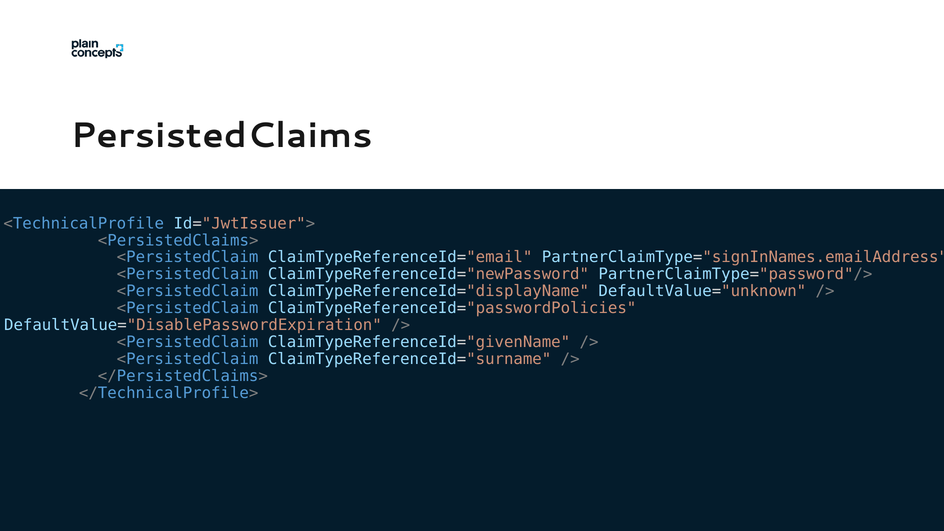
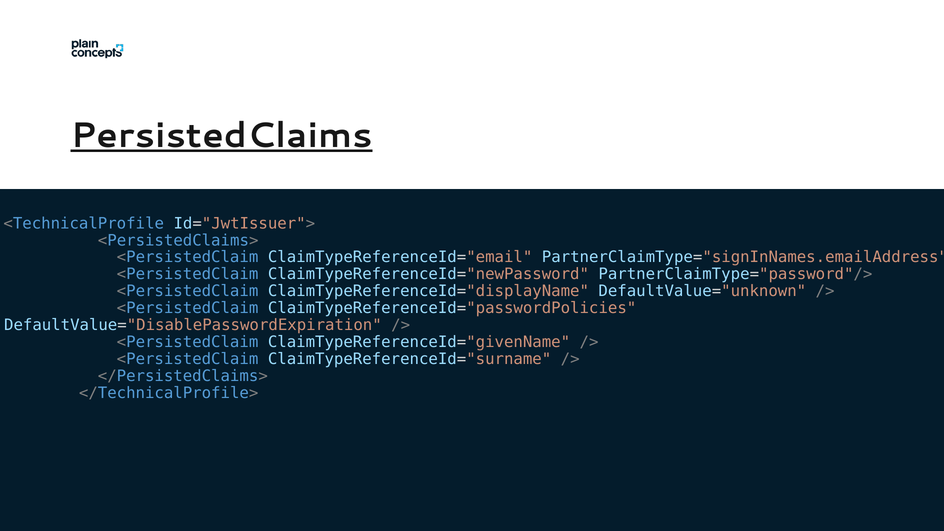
PersistedClaims underline: none -> present
